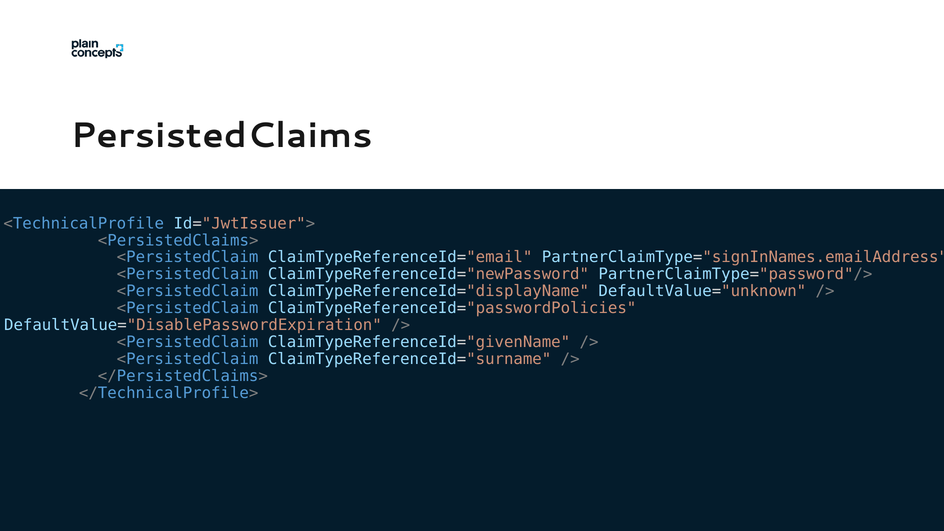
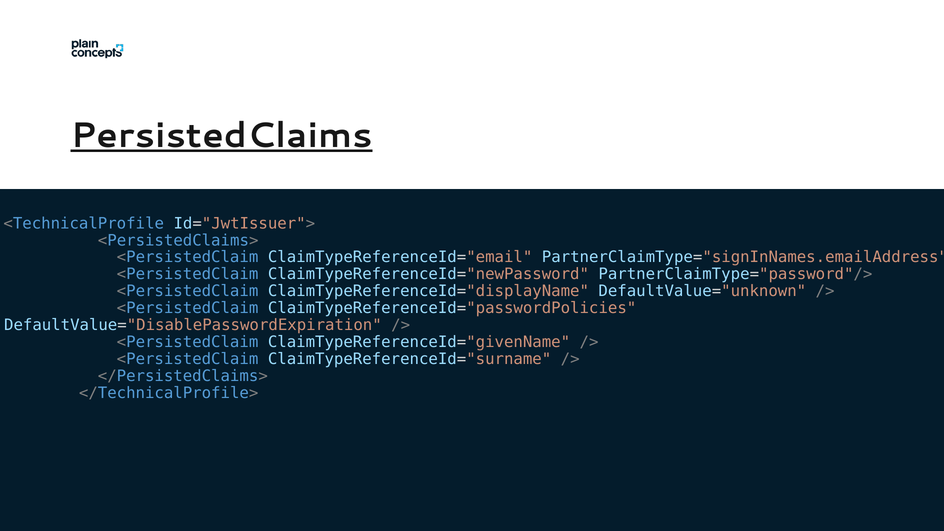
PersistedClaims underline: none -> present
